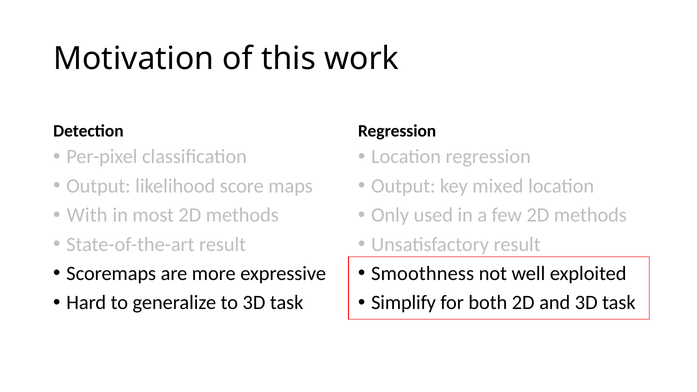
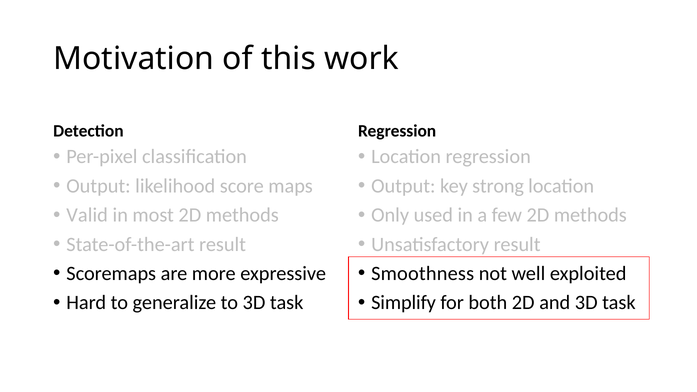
mixed: mixed -> strong
With: With -> Valid
